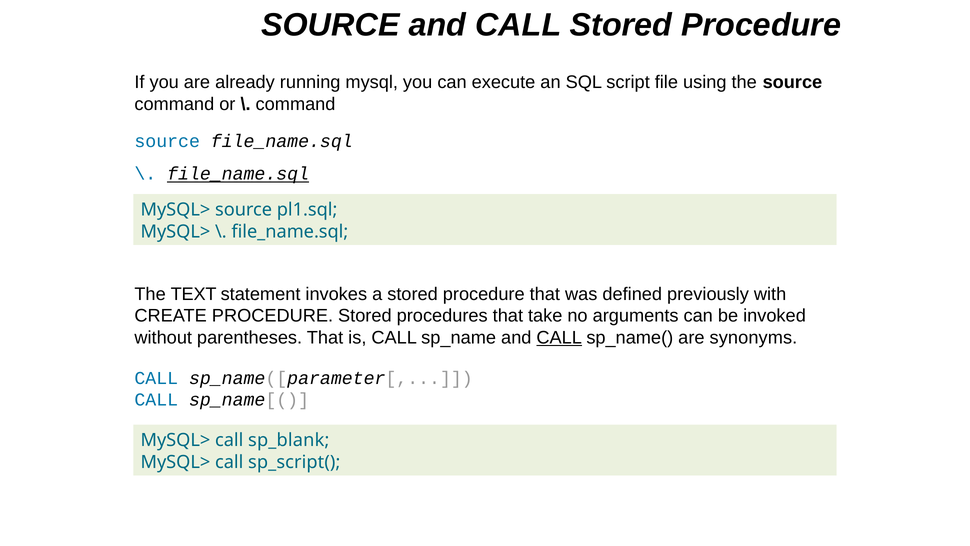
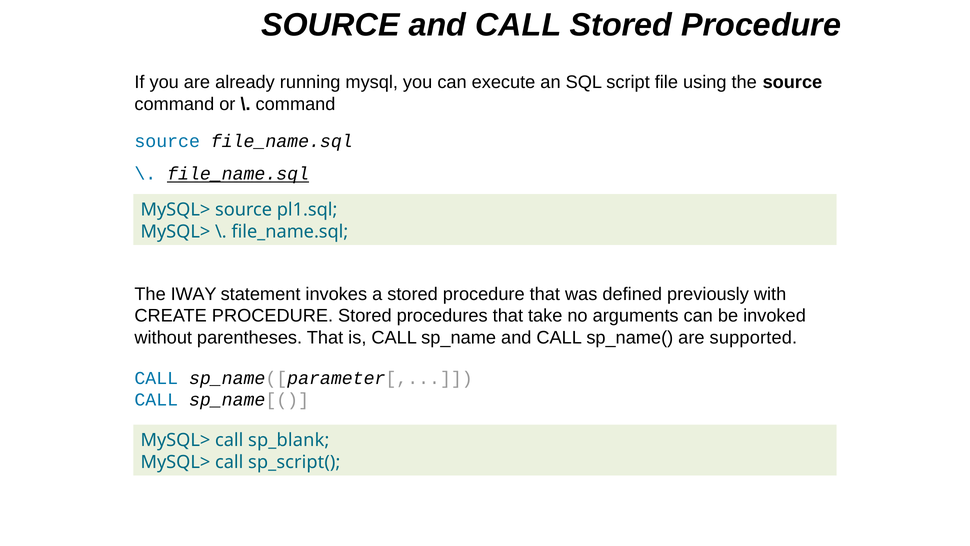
TEXT: TEXT -> IWAY
CALL at (559, 338) underline: present -> none
synonyms: synonyms -> supported
